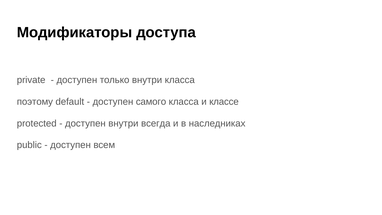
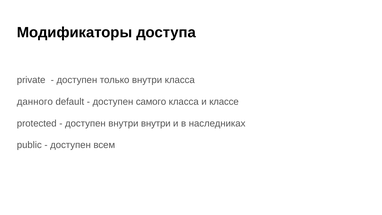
поэтому: поэтому -> данного
внутри всегда: всегда -> внутри
